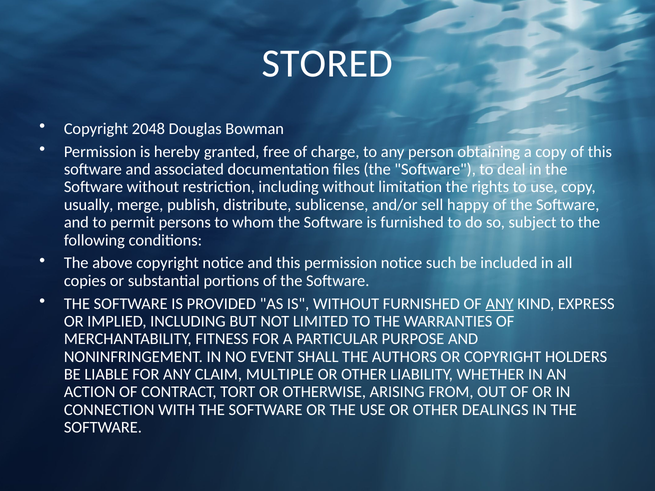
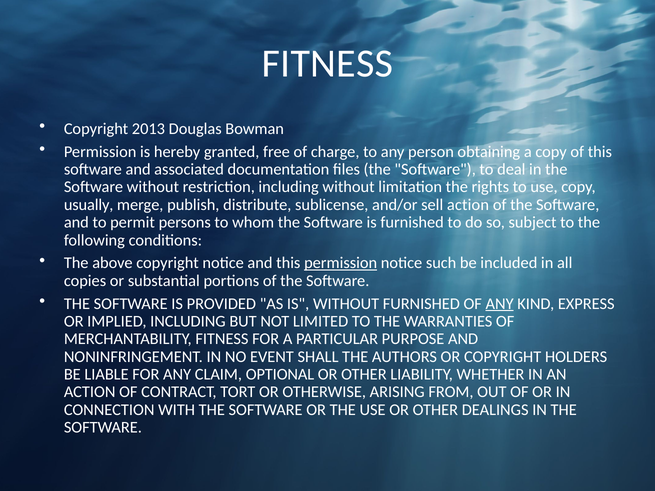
STORED at (327, 63): STORED -> FITNESS
2048: 2048 -> 2013
sell happy: happy -> action
permission at (341, 263) underline: none -> present
MULTIPLE: MULTIPLE -> OPTIONAL
